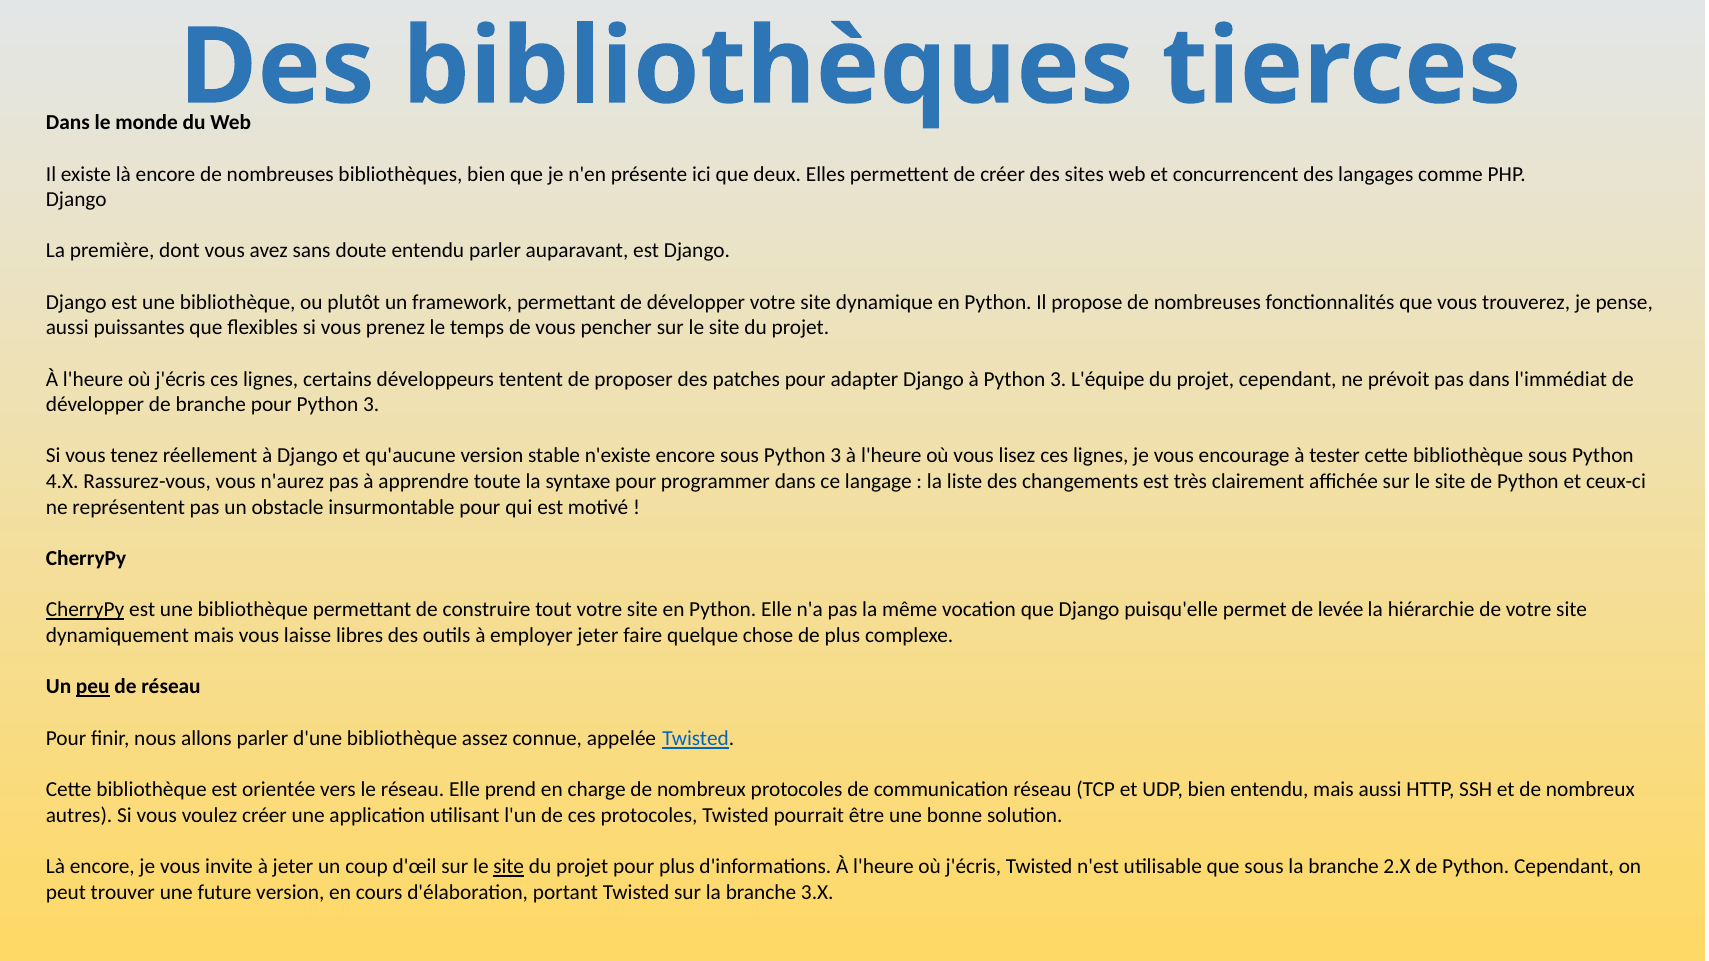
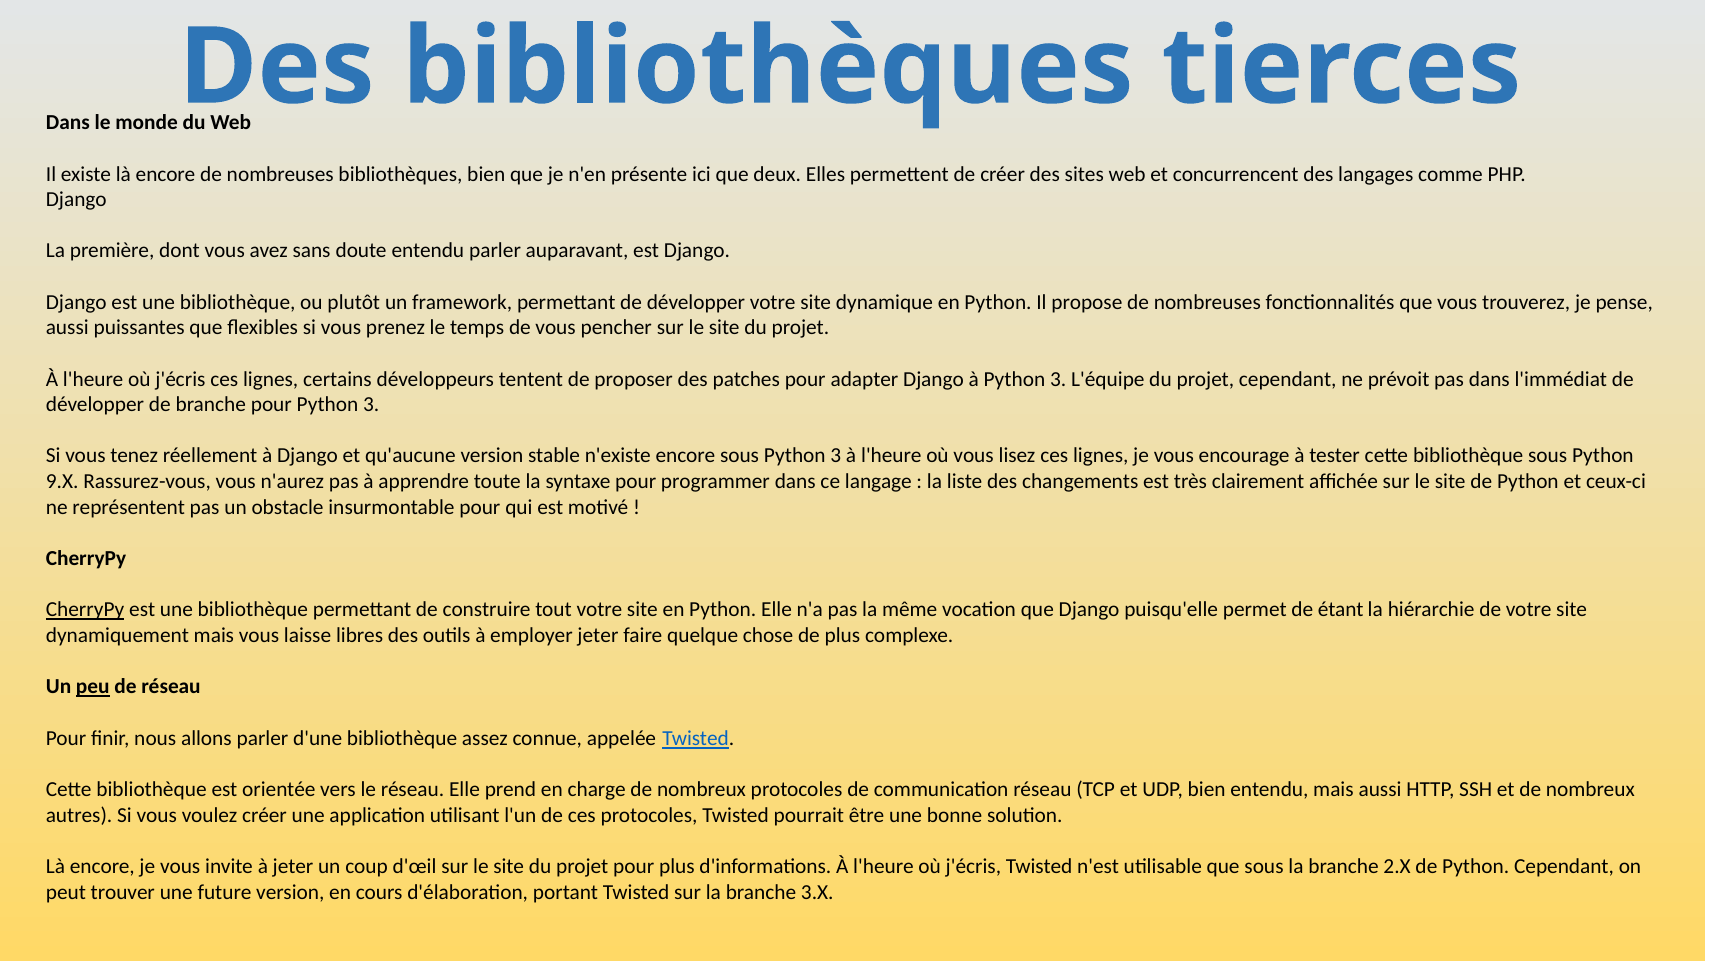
4.X: 4.X -> 9.X
levée: levée -> étant
site at (509, 867) underline: present -> none
